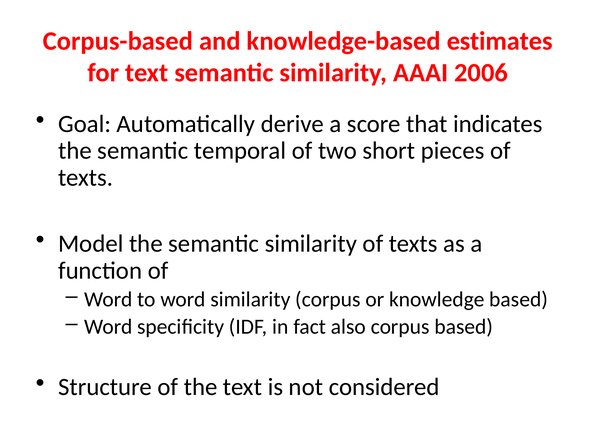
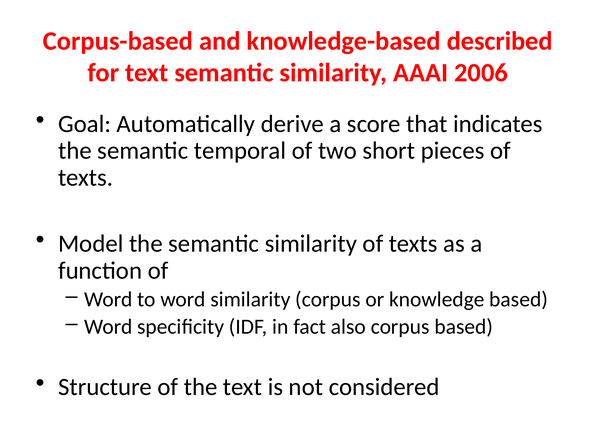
estimates: estimates -> described
